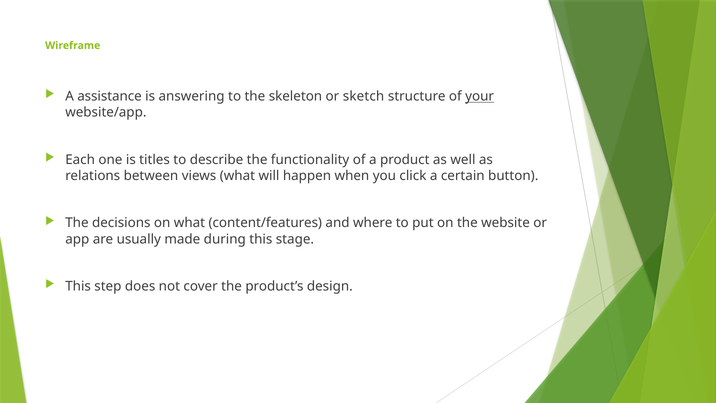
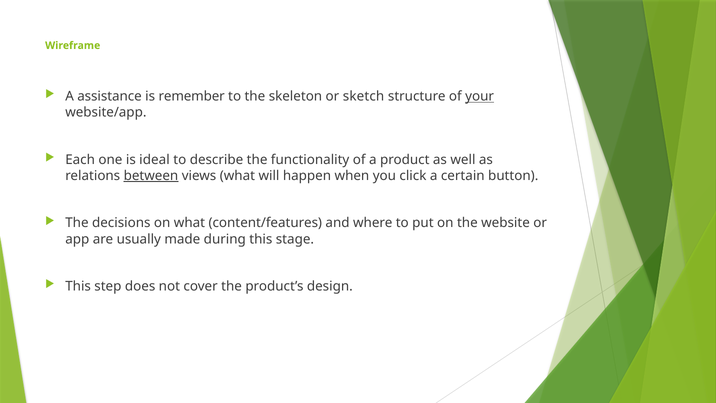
answering: answering -> remember
titles: titles -> ideal
between underline: none -> present
